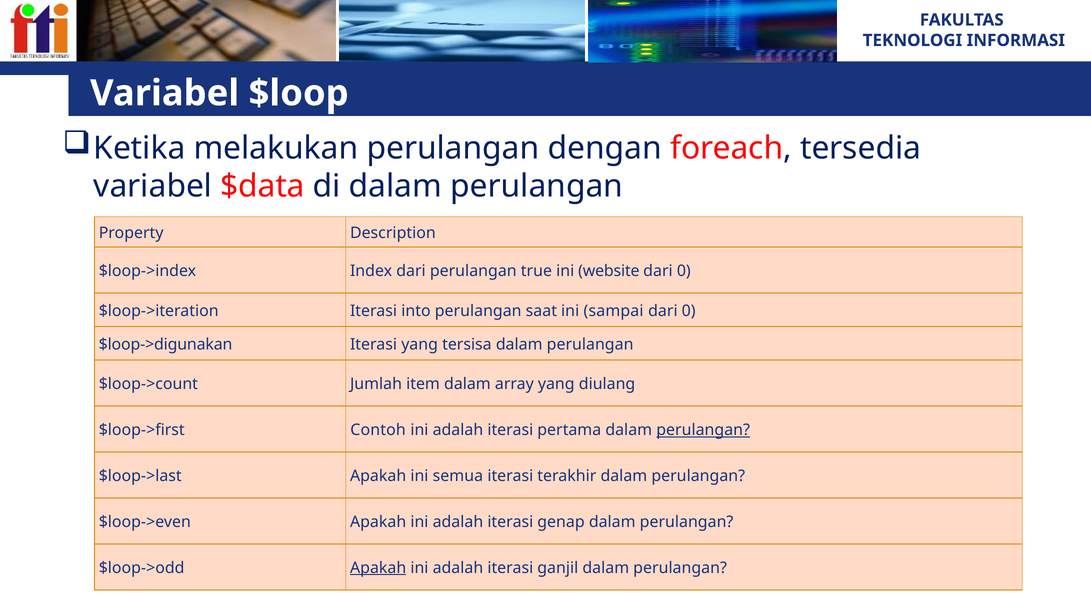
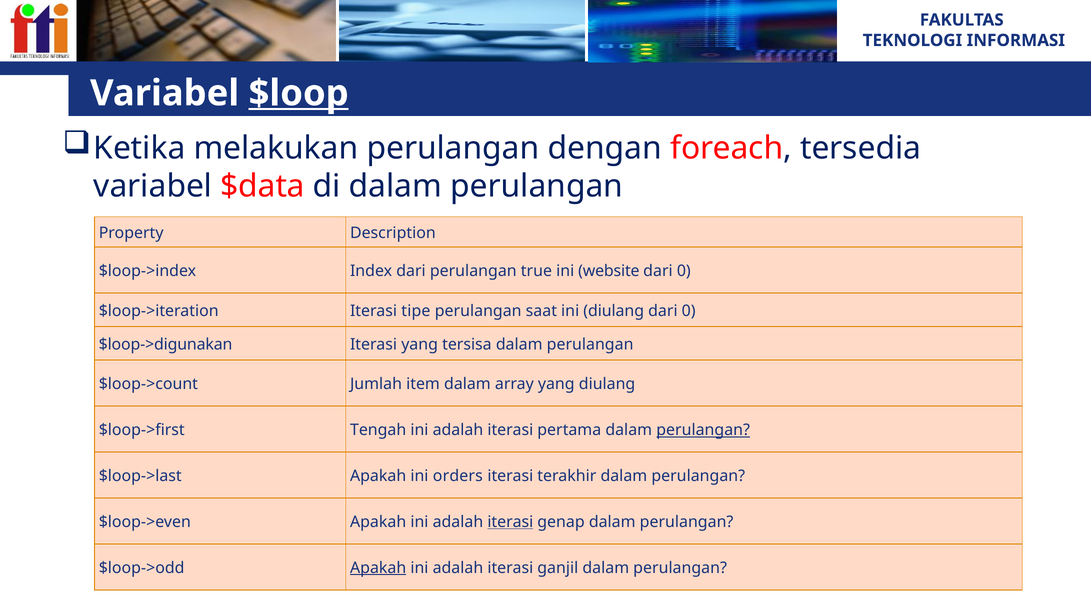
$loop underline: none -> present
into: into -> tipe
ini sampai: sampai -> diulang
Contoh: Contoh -> Tengah
semua: semua -> orders
iterasi at (510, 522) underline: none -> present
